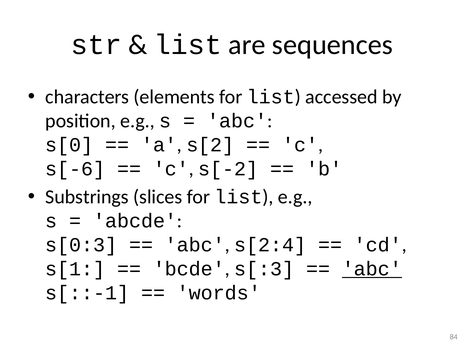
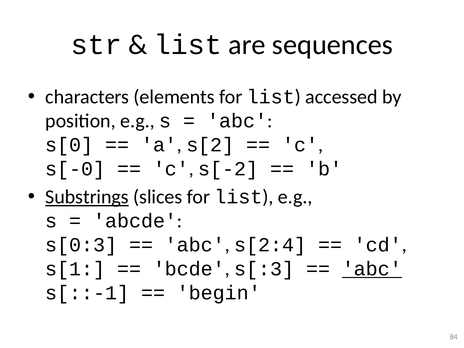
s[-6: s[-6 -> s[-0
Substrings underline: none -> present
words: words -> begin
